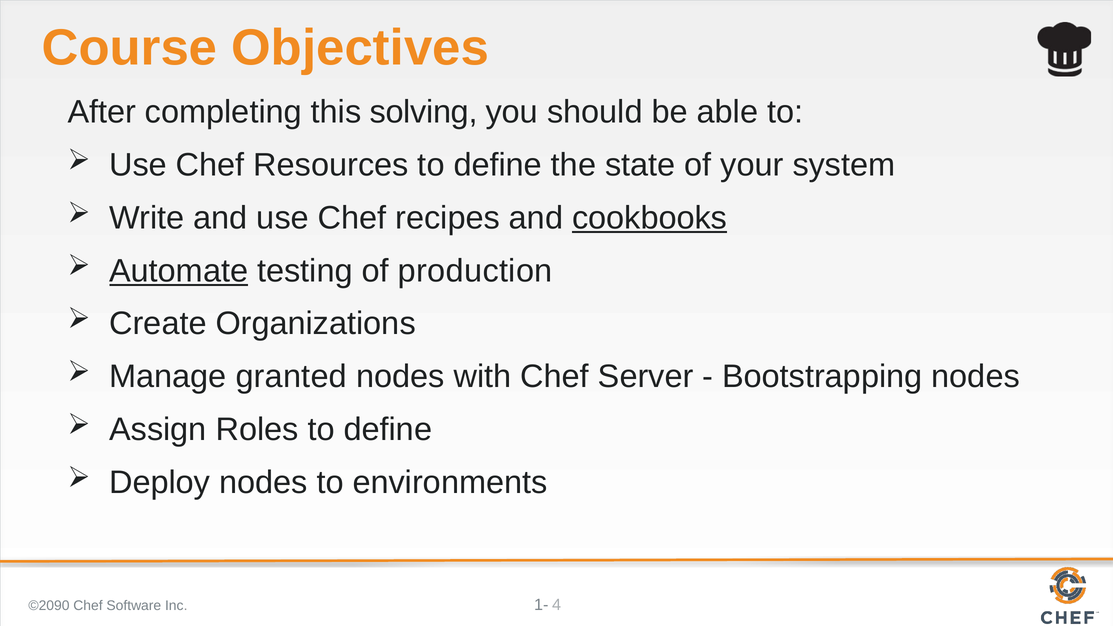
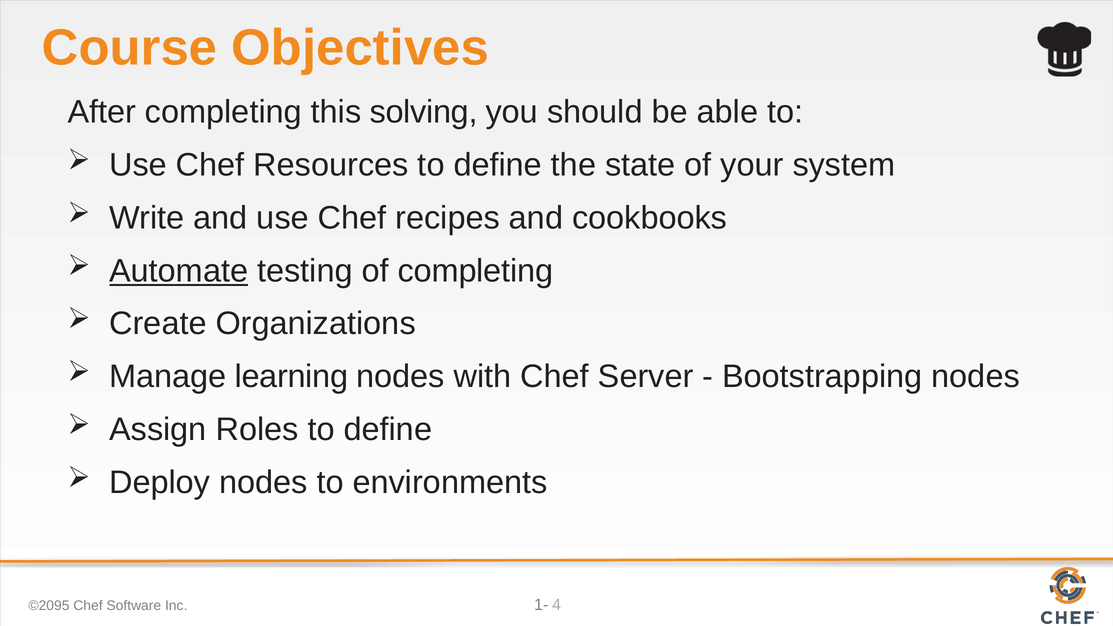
cookbooks underline: present -> none
of production: production -> completing
granted: granted -> learning
©2090: ©2090 -> ©2095
